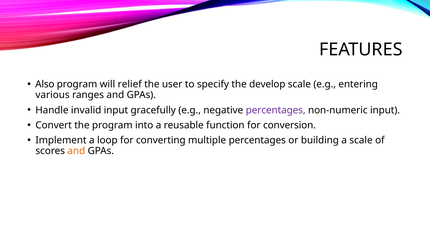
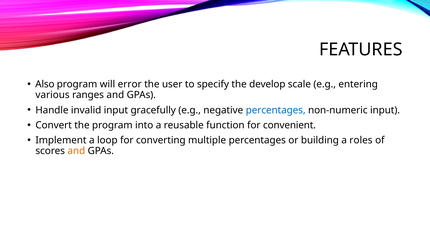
relief: relief -> error
percentages at (276, 110) colour: purple -> blue
conversion: conversion -> convenient
a scale: scale -> roles
